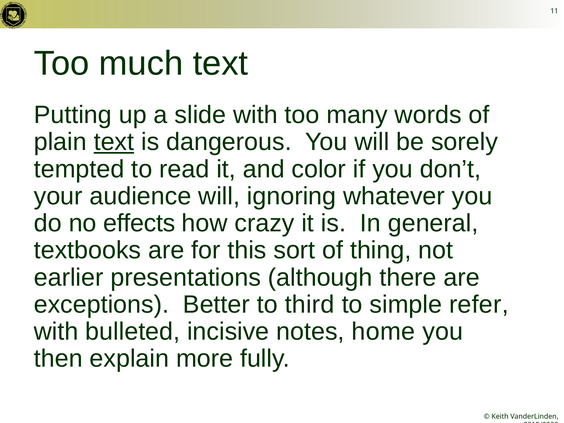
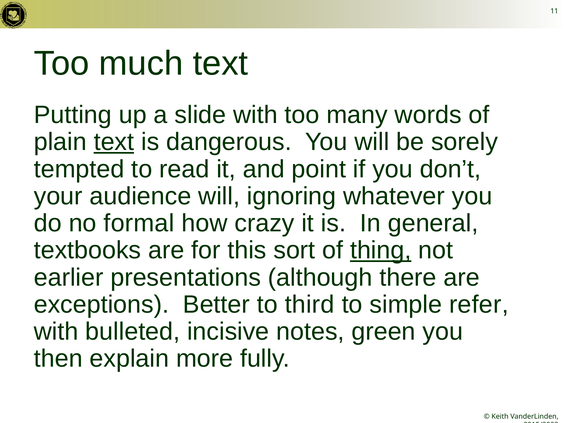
color: color -> point
effects: effects -> formal
thing underline: none -> present
home: home -> green
